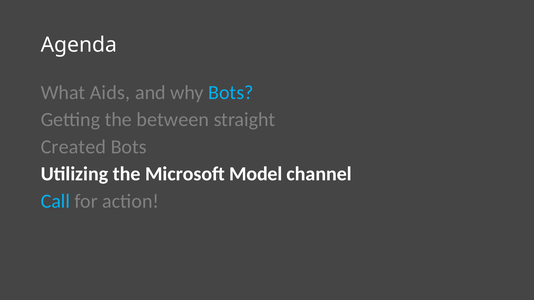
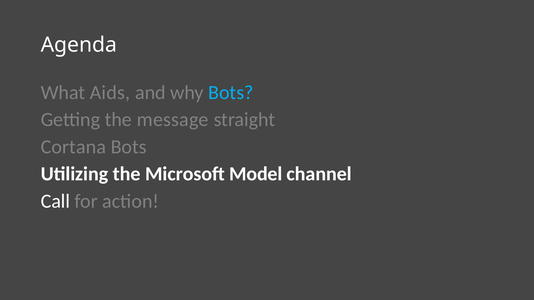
between: between -> message
Created: Created -> Cortana
Call colour: light blue -> white
